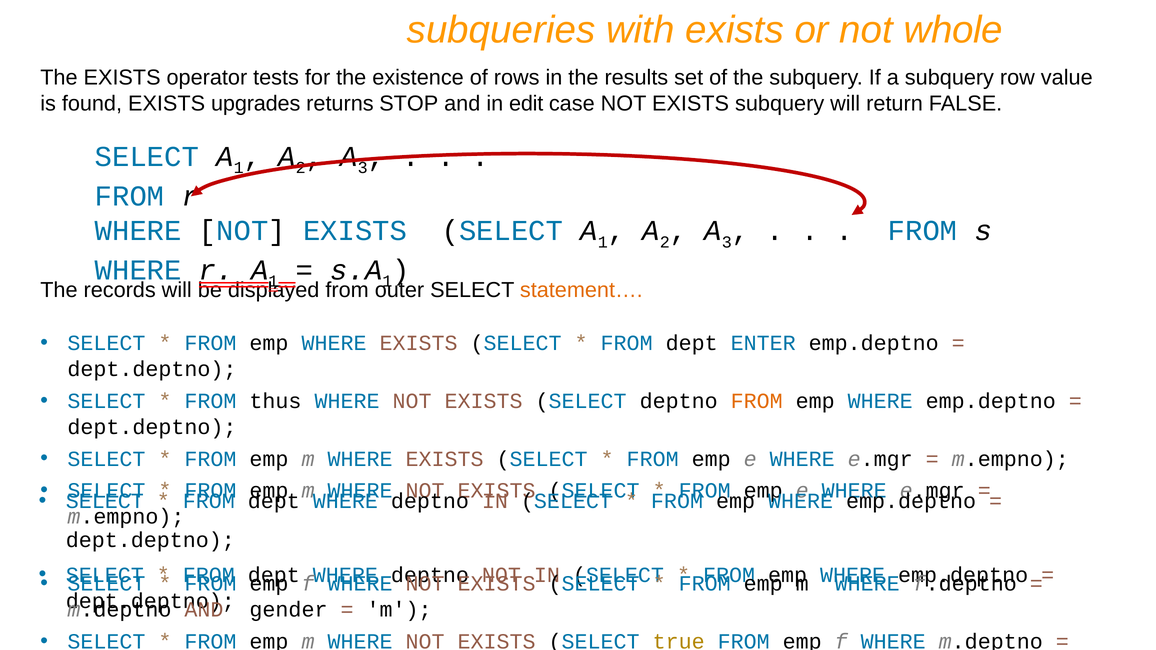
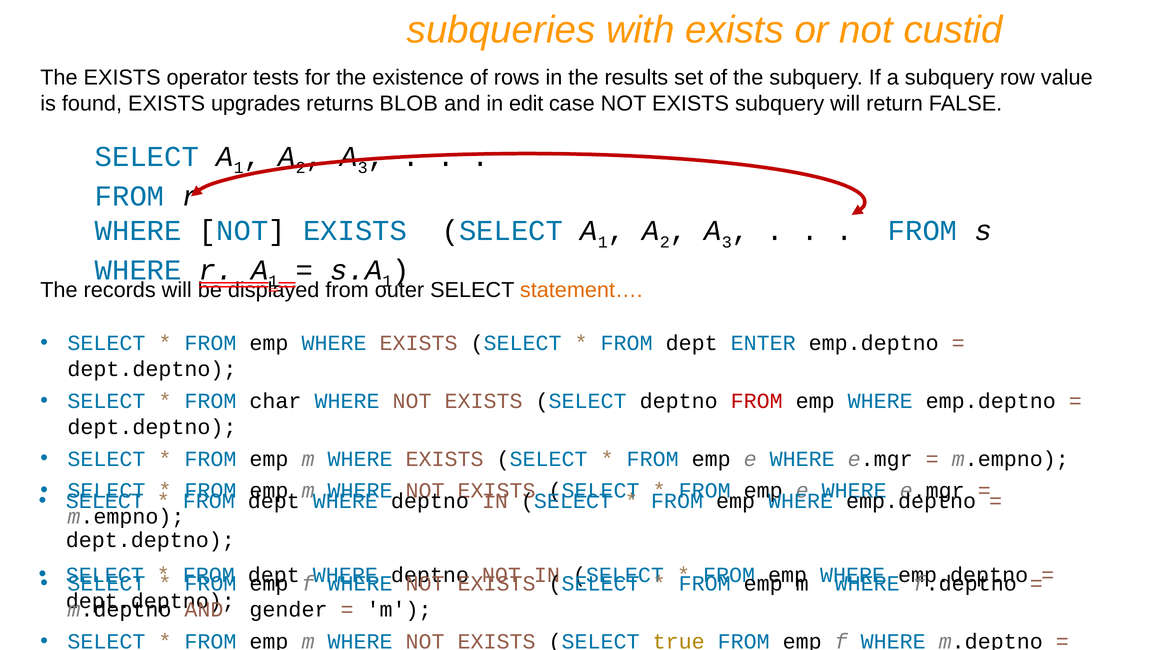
whole: whole -> custid
STOP: STOP -> BLOB
thus: thus -> char
FROM at (757, 401) colour: orange -> red
